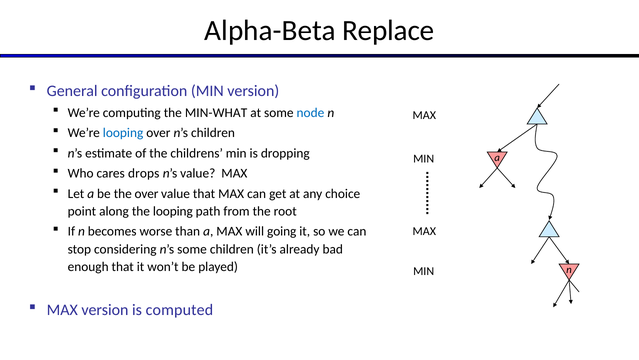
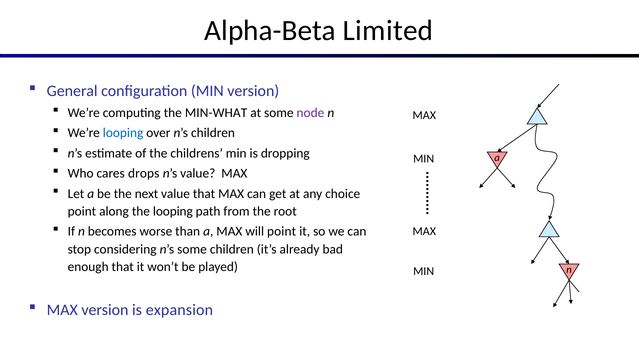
Replace: Replace -> Limited
node colour: blue -> purple
the over: over -> next
will going: going -> point
computed: computed -> expansion
